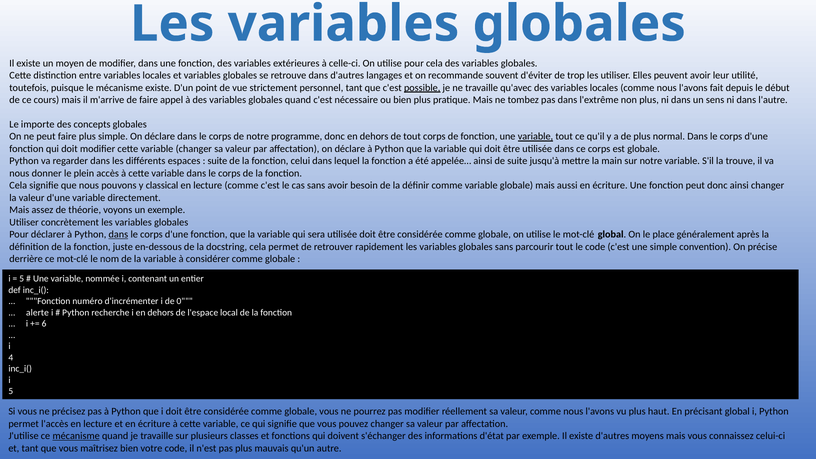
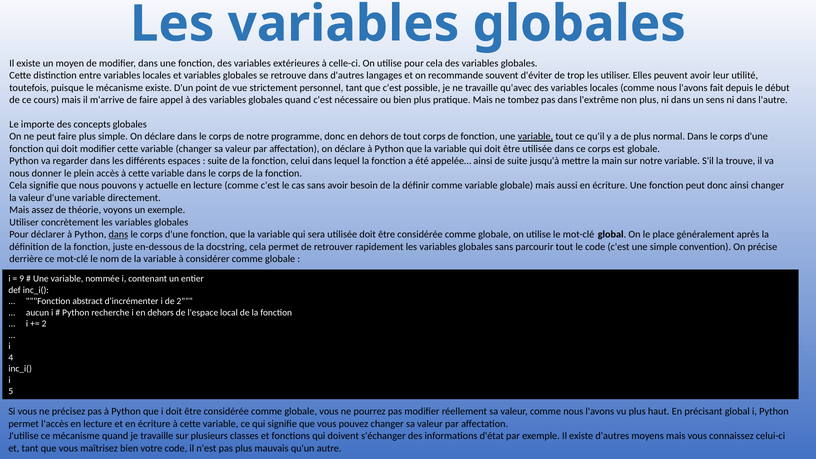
possible underline: present -> none
classical: classical -> actuelle
5 at (22, 279): 5 -> 9
numéro: numéro -> abstract
de 0: 0 -> 2
alerte: alerte -> aucun
6 at (44, 324): 6 -> 2
mécanisme at (76, 436) underline: present -> none
